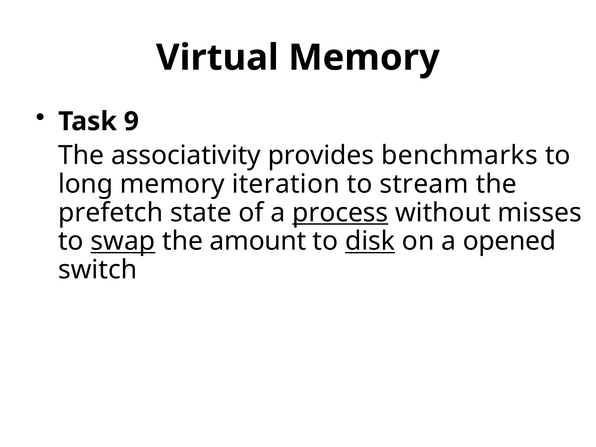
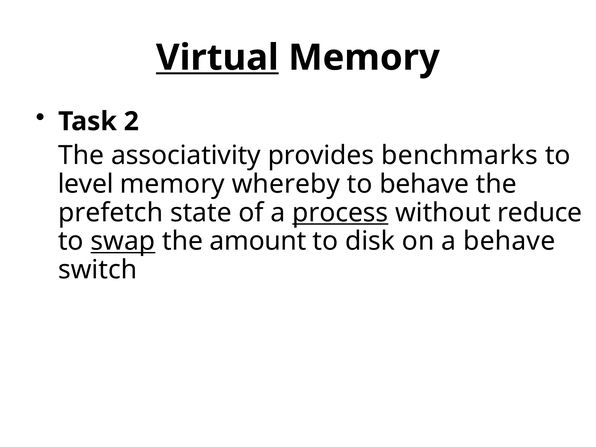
Virtual underline: none -> present
9: 9 -> 2
long: long -> level
iteration: iteration -> whereby
to stream: stream -> behave
misses: misses -> reduce
disk underline: present -> none
a opened: opened -> behave
